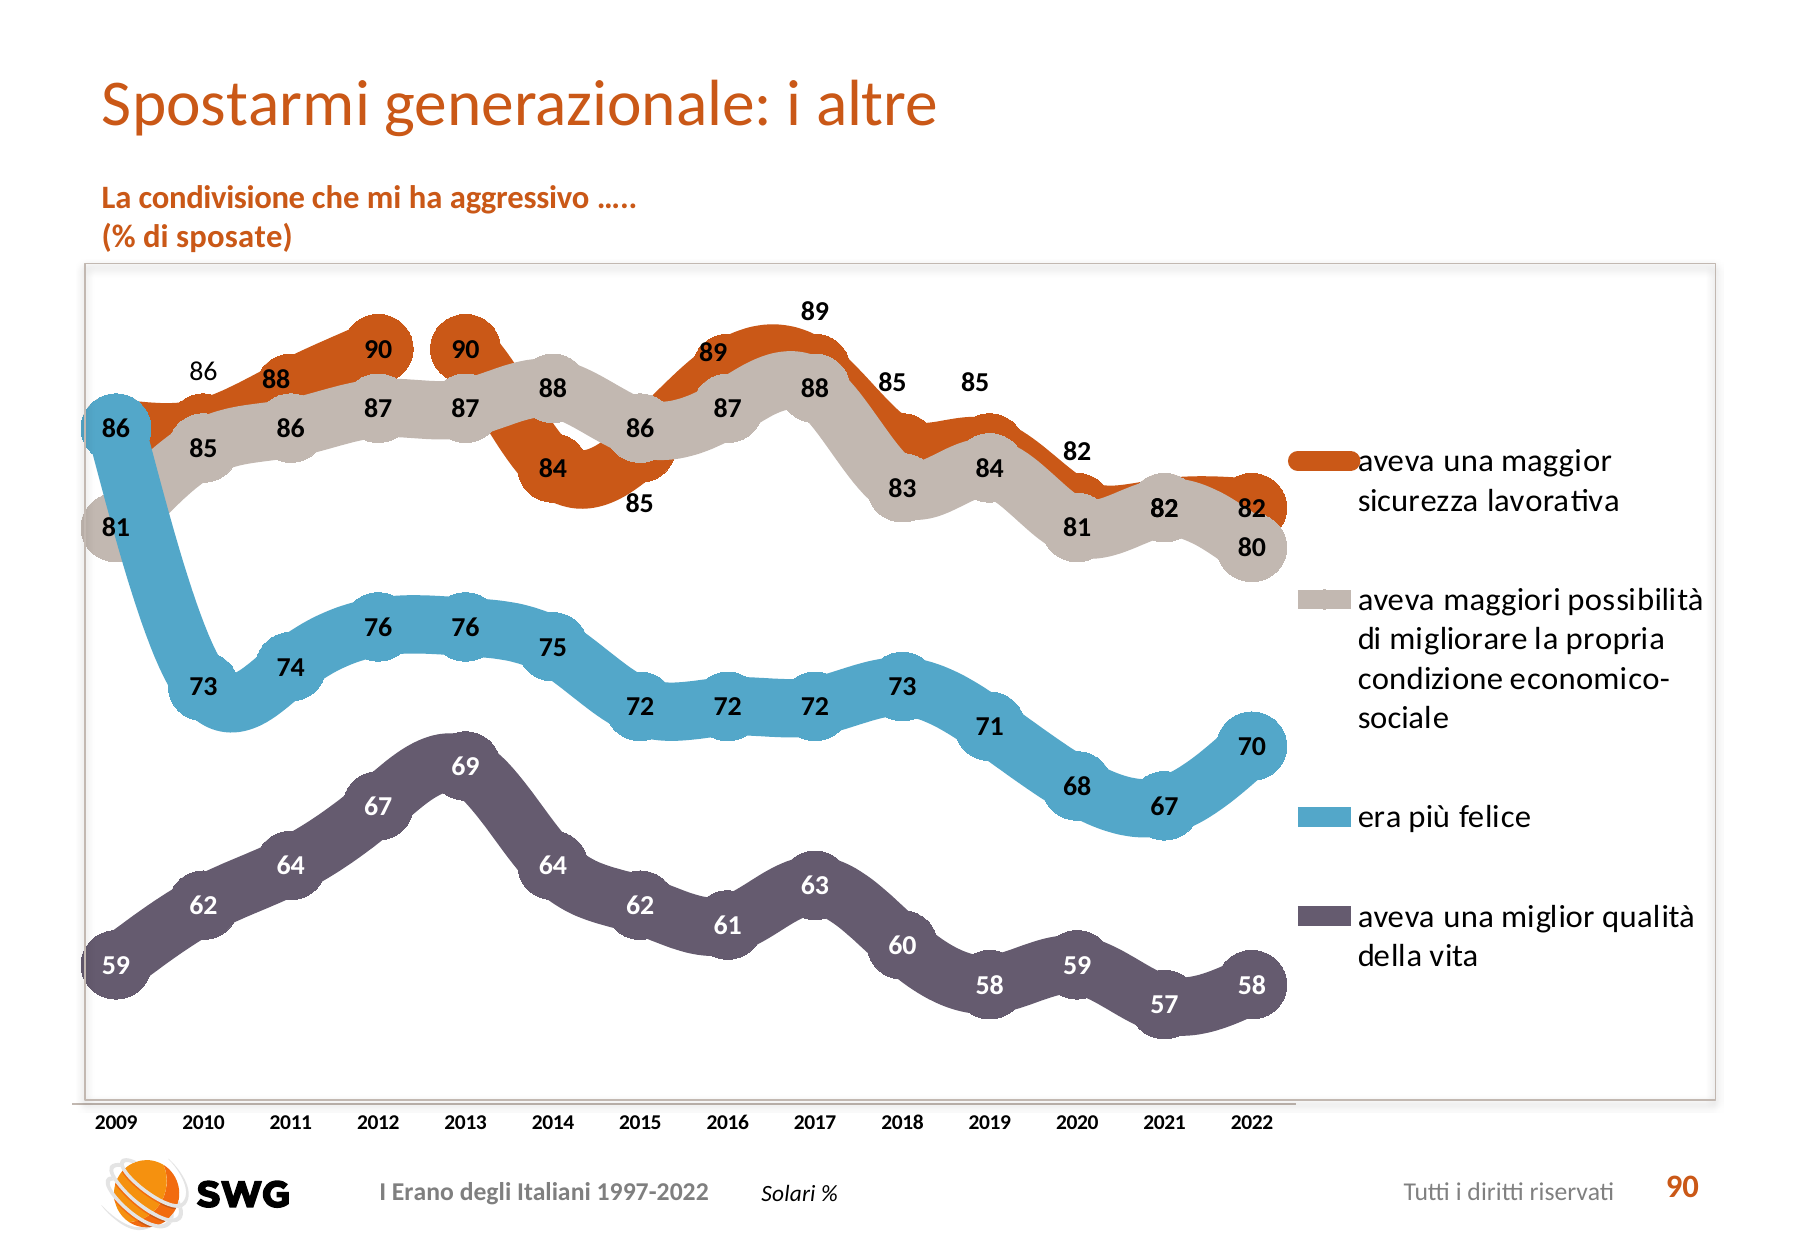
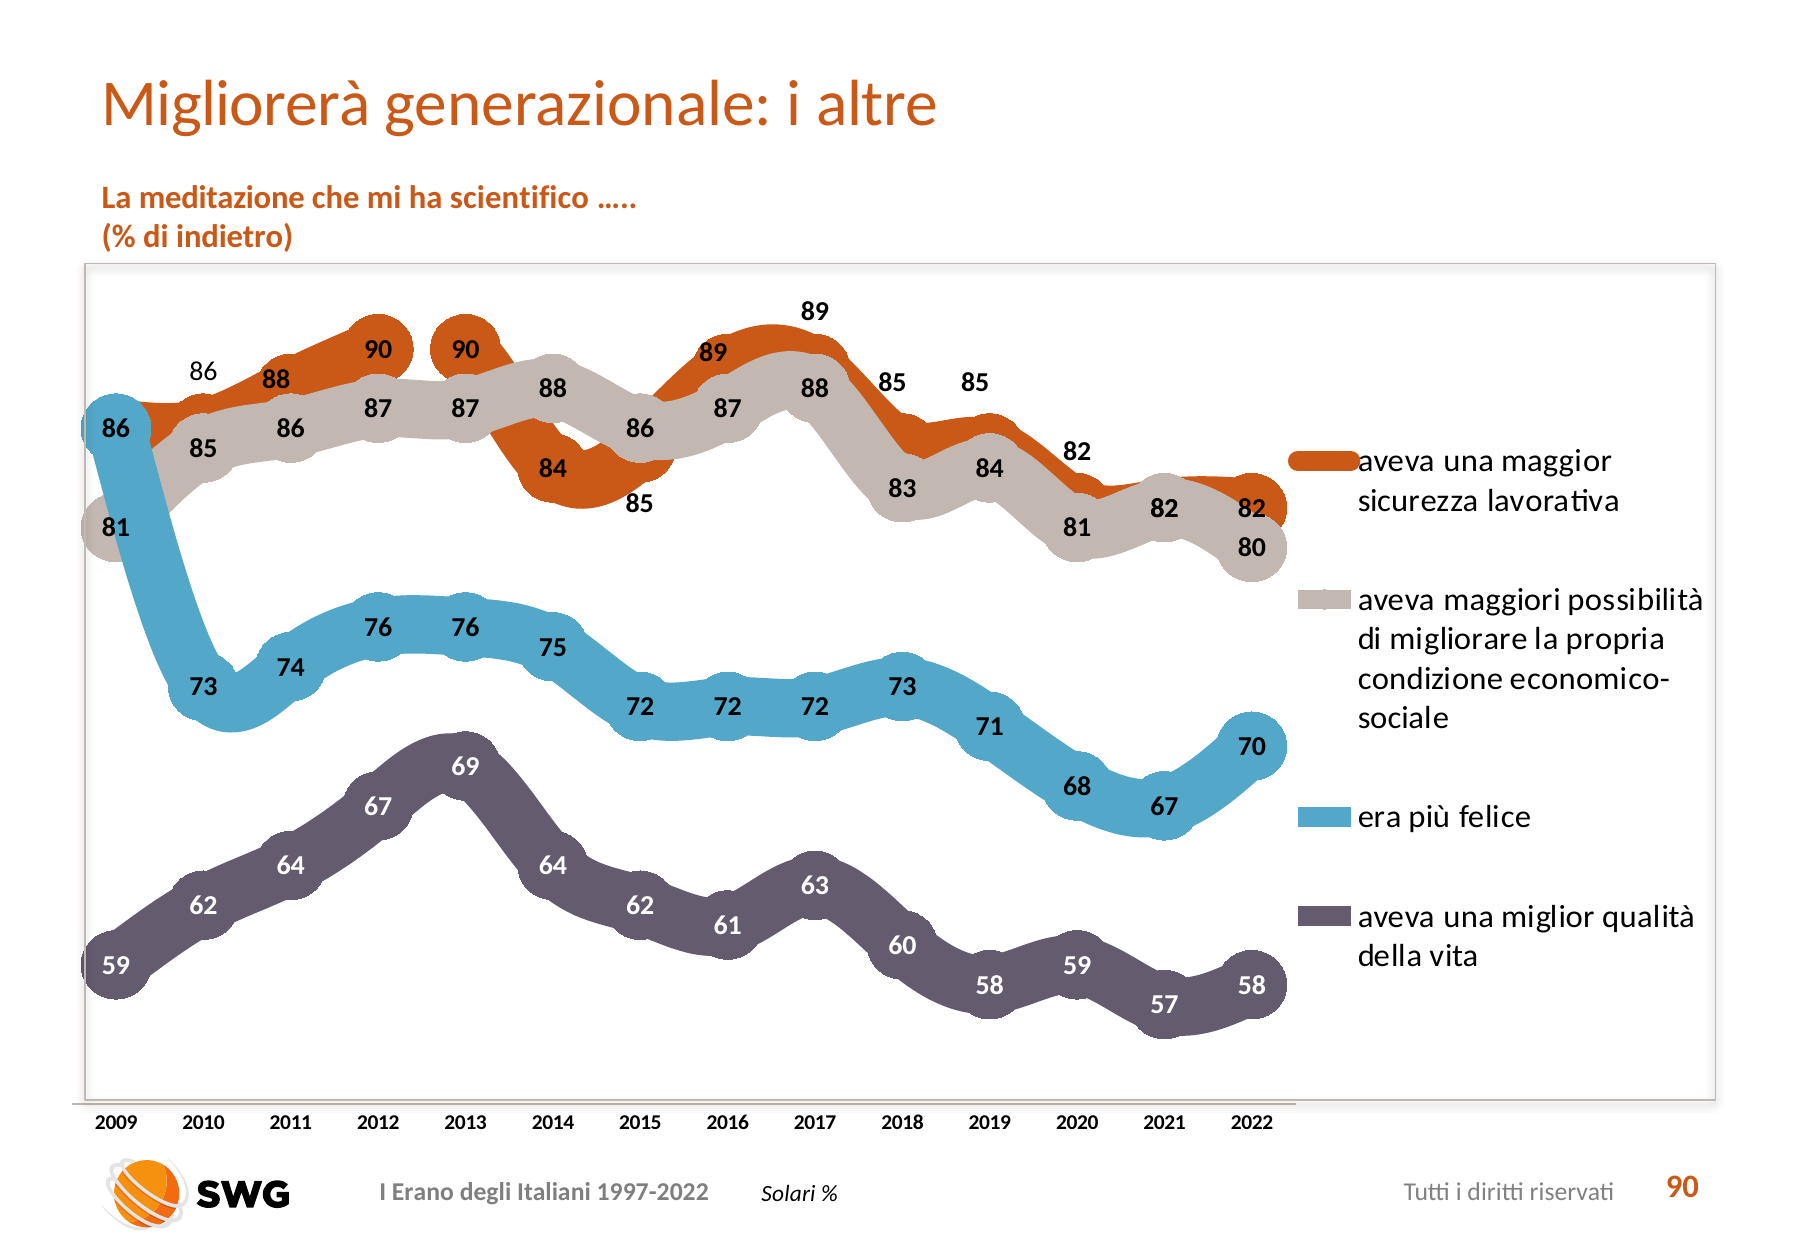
Spostarmi: Spostarmi -> Migliorerà
condivisione: condivisione -> meditazione
aggressivo: aggressivo -> scientifico
sposate: sposate -> indietro
